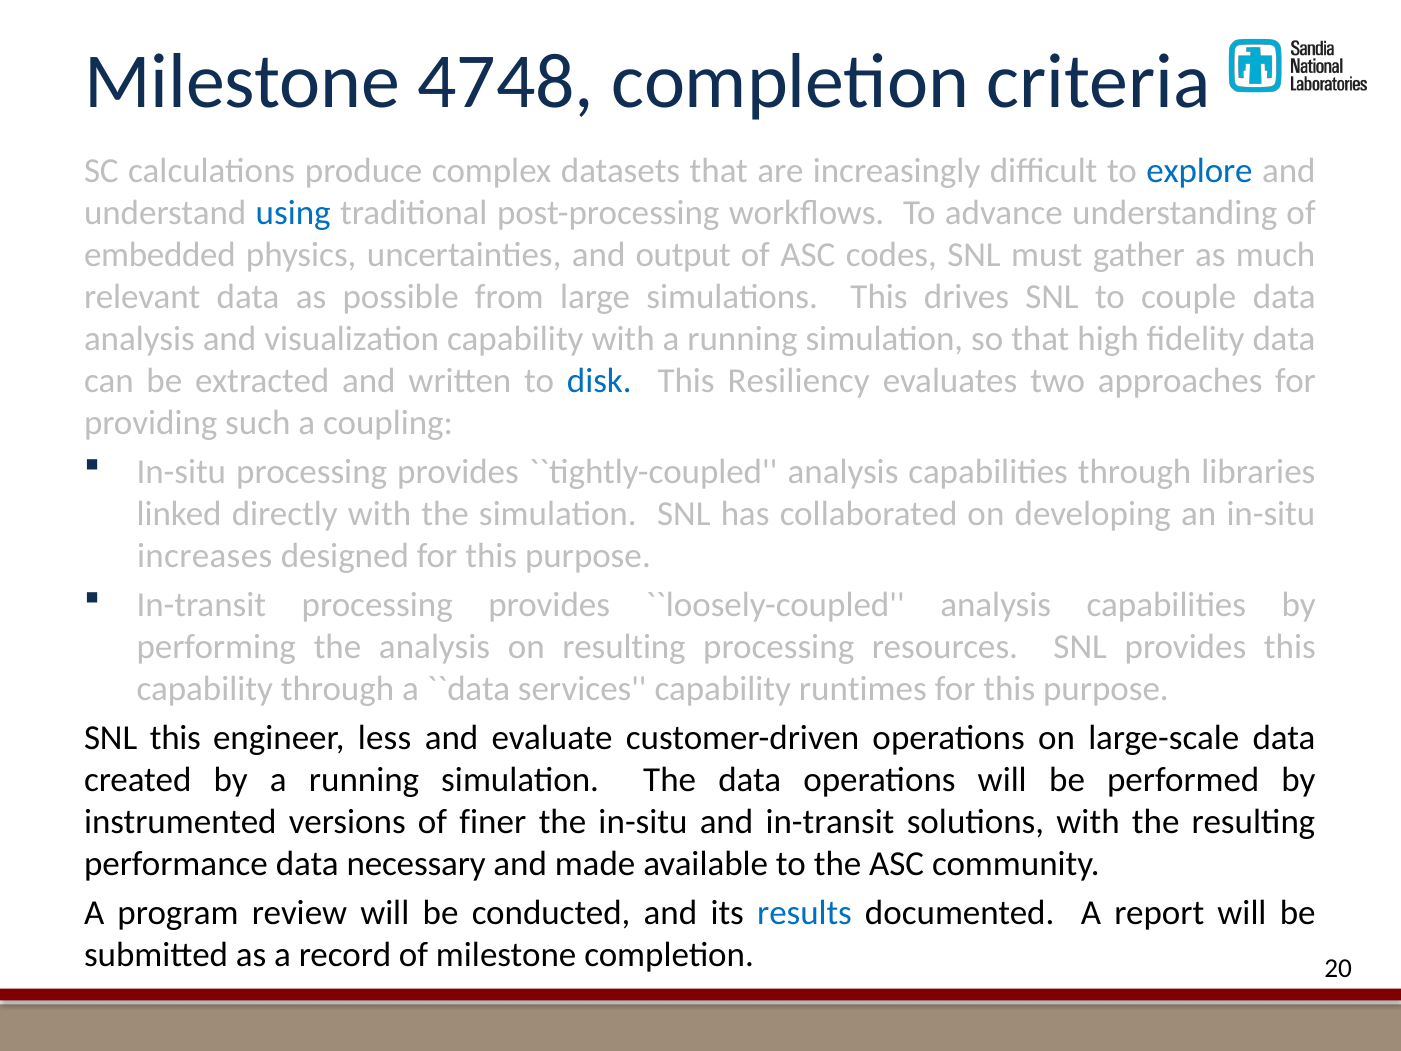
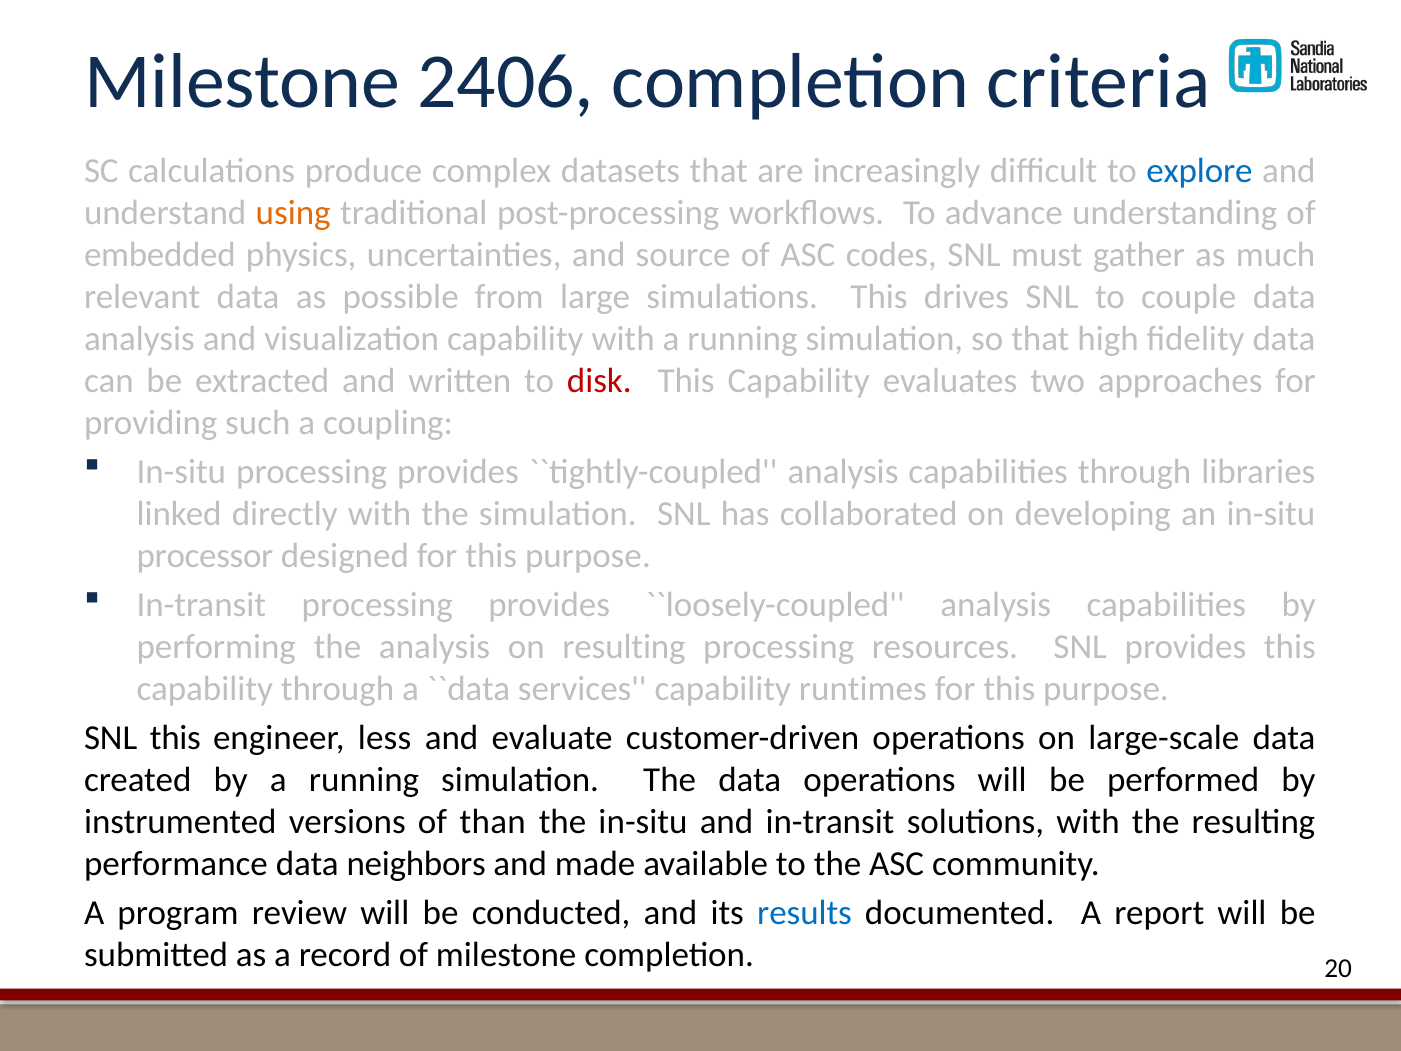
4748: 4748 -> 2406
using colour: blue -> orange
output: output -> source
disk colour: blue -> red
Resiliency at (799, 381): Resiliency -> Capability
increases: increases -> processor
finer: finer -> than
necessary: necessary -> neighbors
